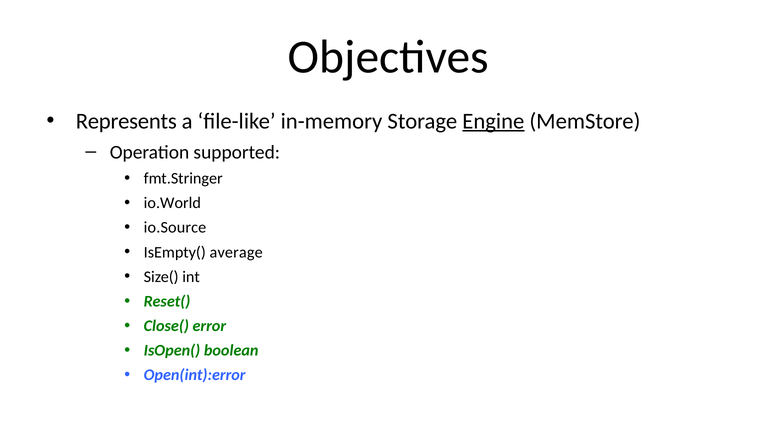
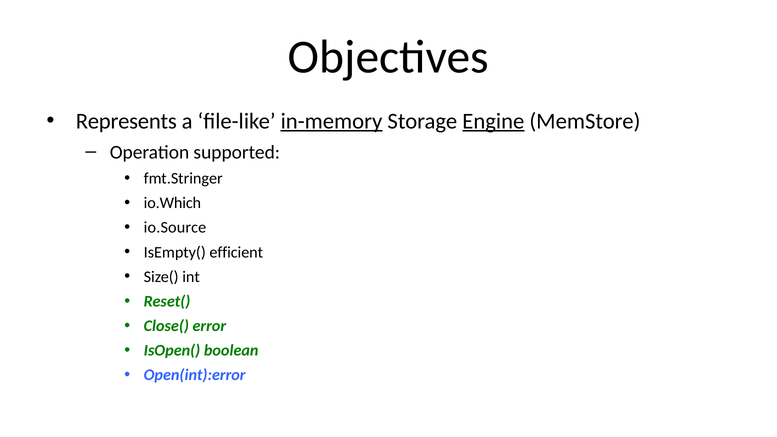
in-memory underline: none -> present
io.World: io.World -> io.Which
average: average -> efficient
